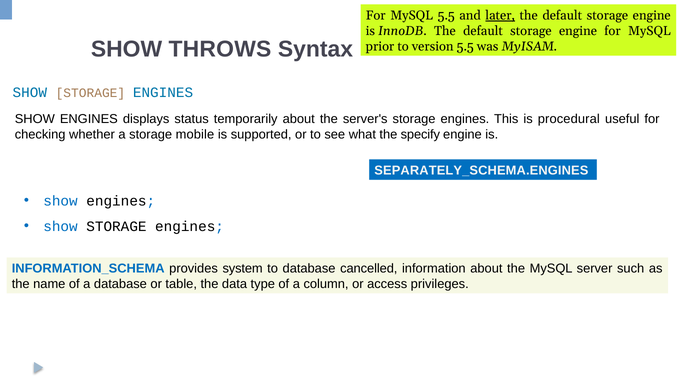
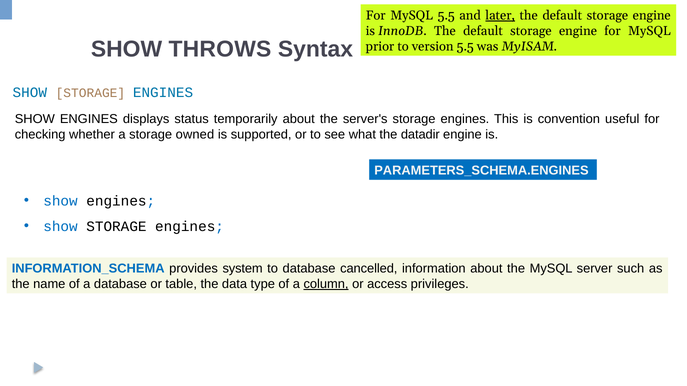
procedural: procedural -> convention
mobile: mobile -> owned
specify: specify -> datadir
SEPARATELY_SCHEMA.ENGINES: SEPARATELY_SCHEMA.ENGINES -> PARAMETERS_SCHEMA.ENGINES
column underline: none -> present
